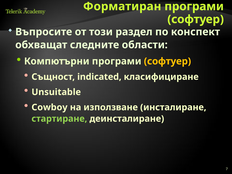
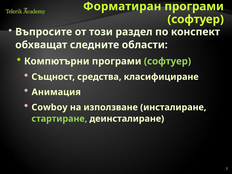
софтуер at (167, 61) colour: yellow -> light green
indicated: indicated -> средства
Unsuitable: Unsuitable -> Анимация
